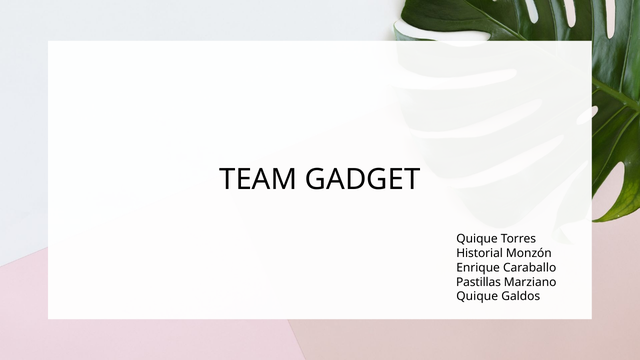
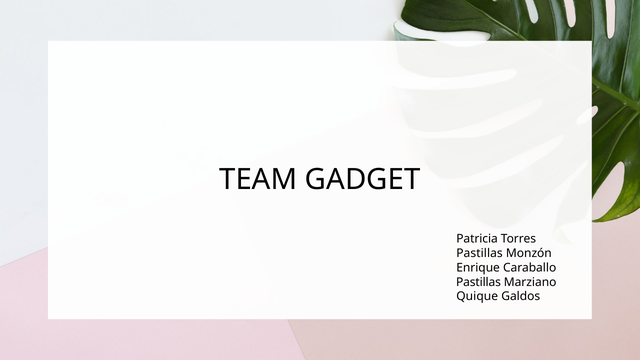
Quique at (477, 239): Quique -> Patricia
Historial at (480, 253): Historial -> Pastillas
